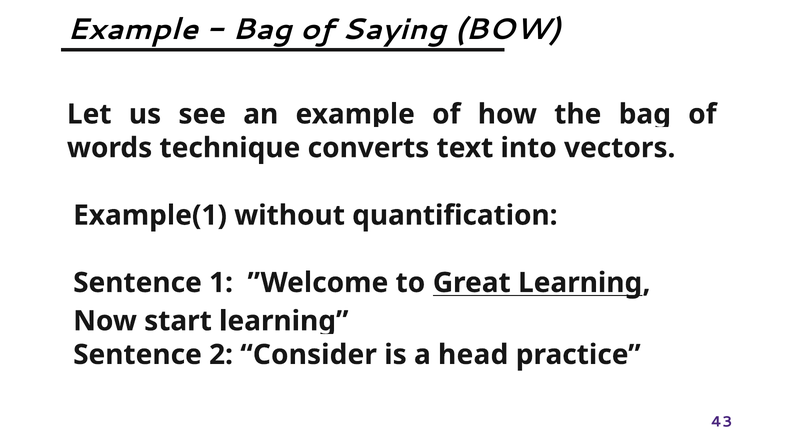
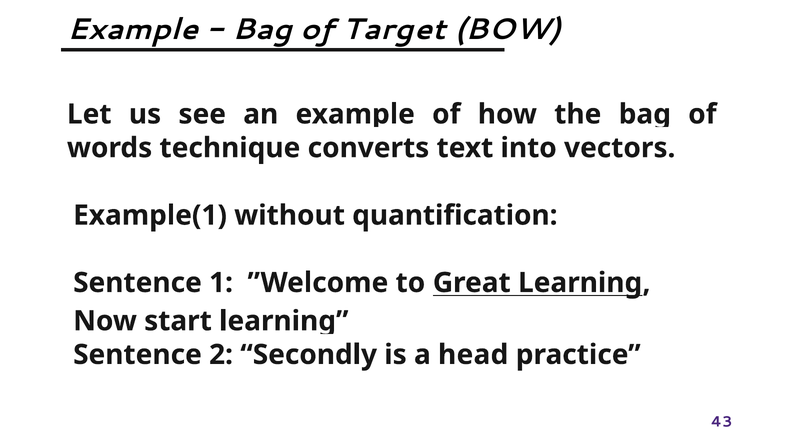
Saying: Saying -> Target
Consider: Consider -> Secondly
